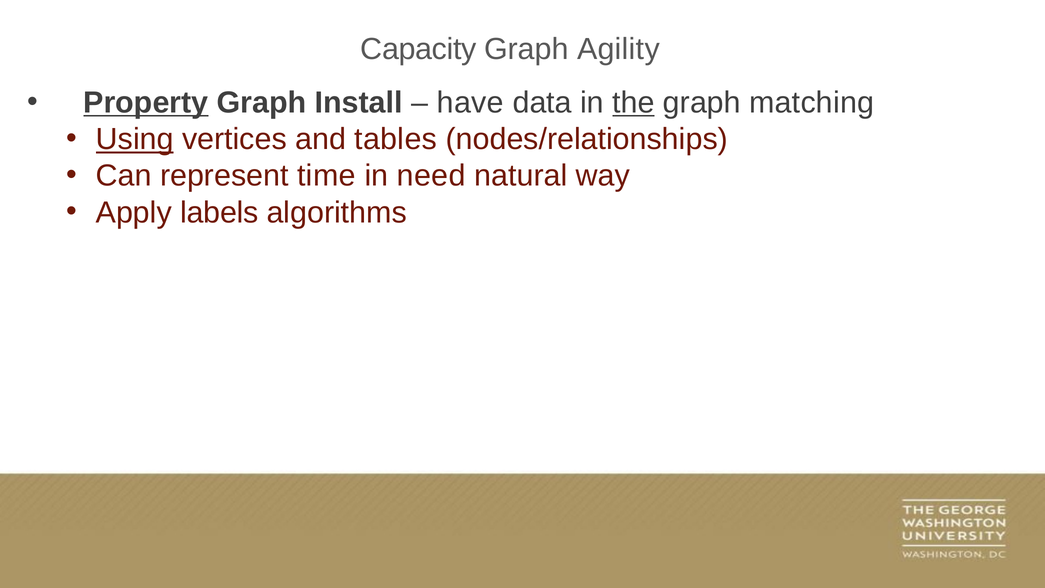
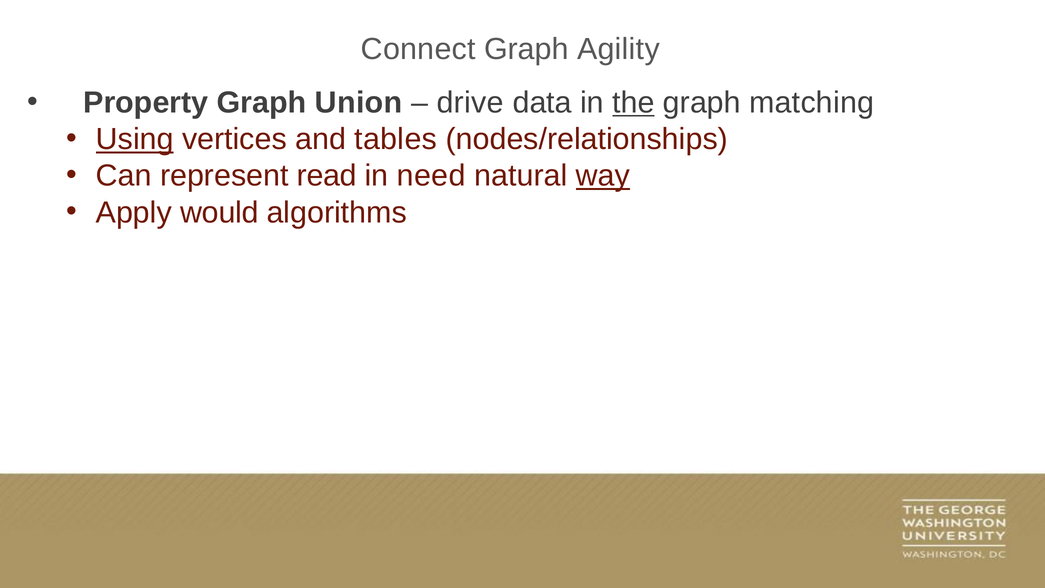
Capacity: Capacity -> Connect
Property underline: present -> none
Install: Install -> Union
have: have -> drive
time: time -> read
way underline: none -> present
labels: labels -> would
